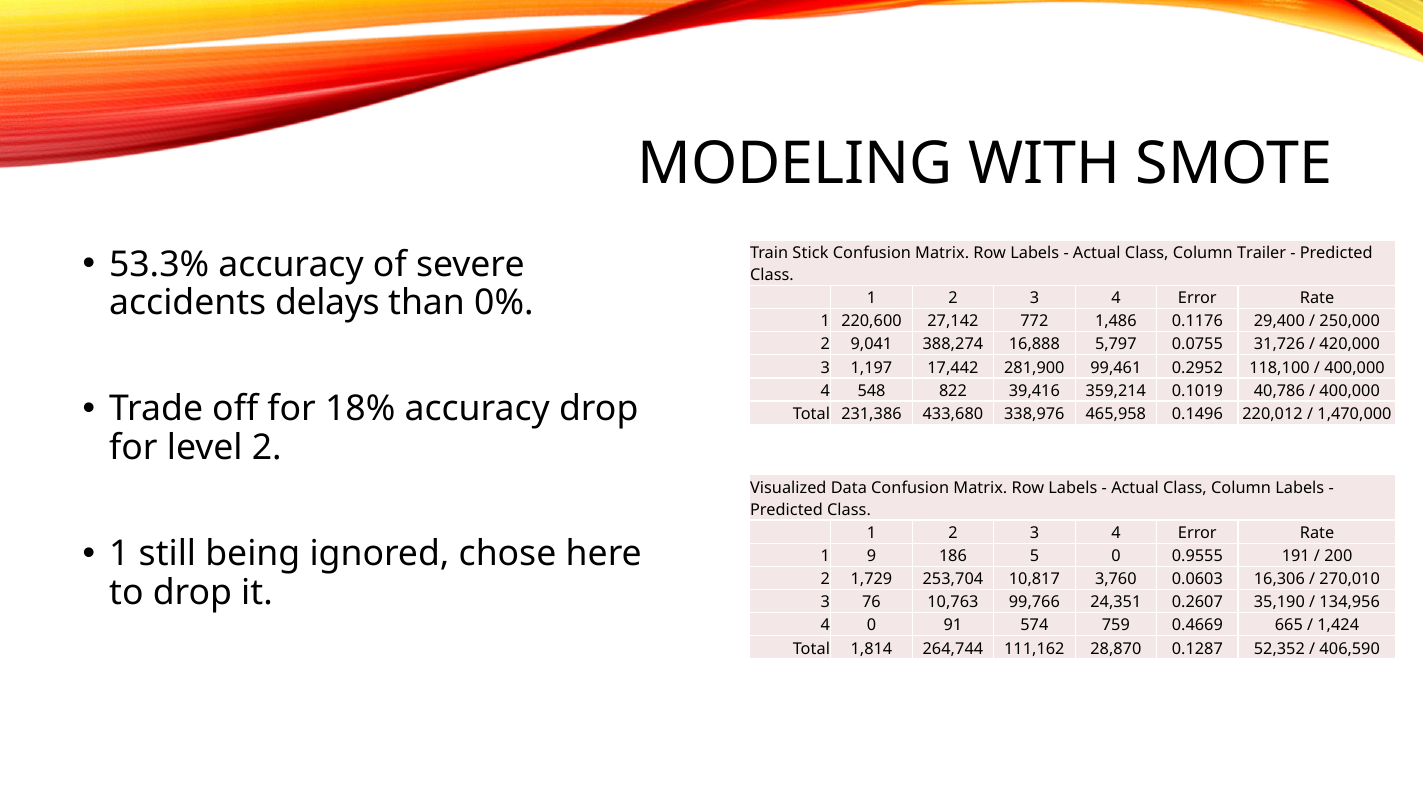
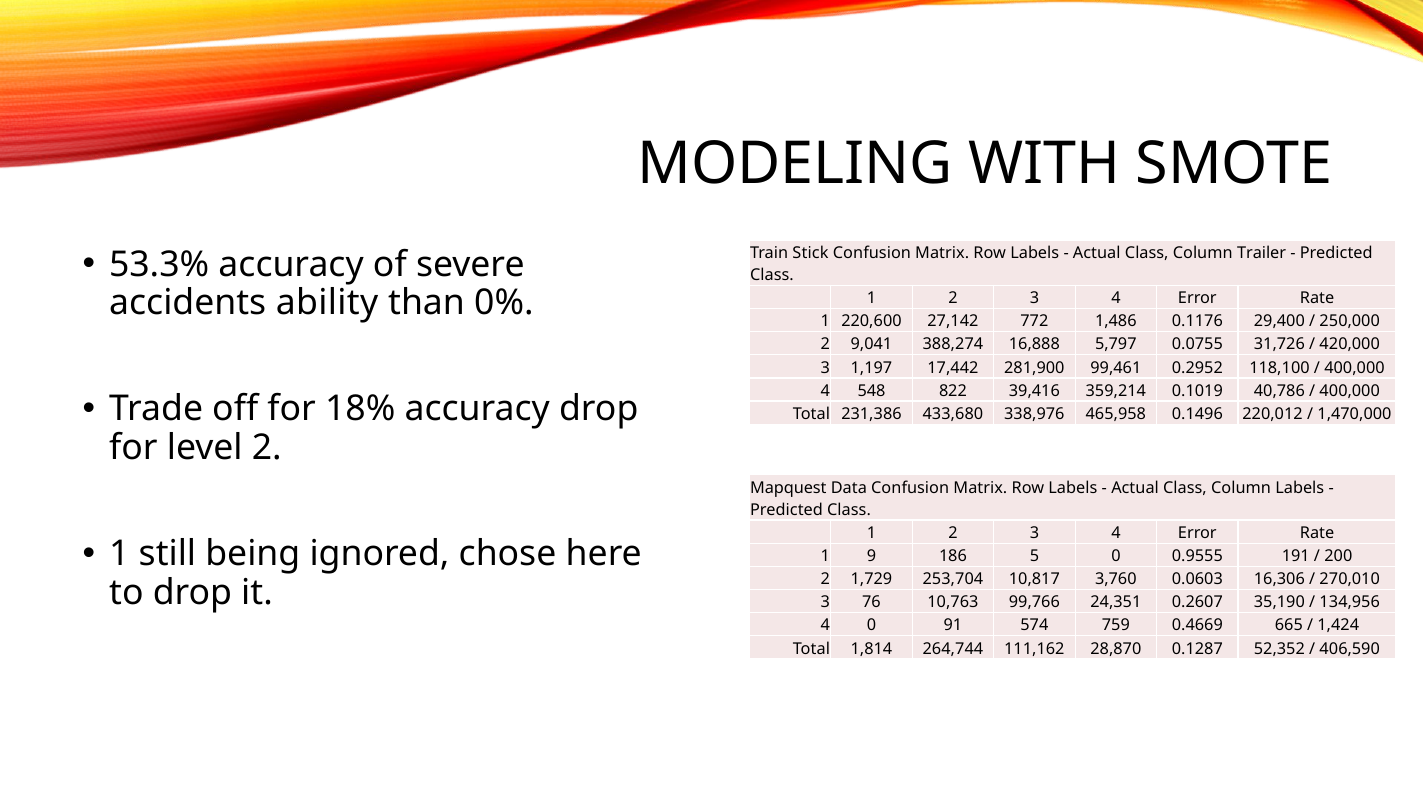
delays: delays -> ability
Visualized: Visualized -> Mapquest
